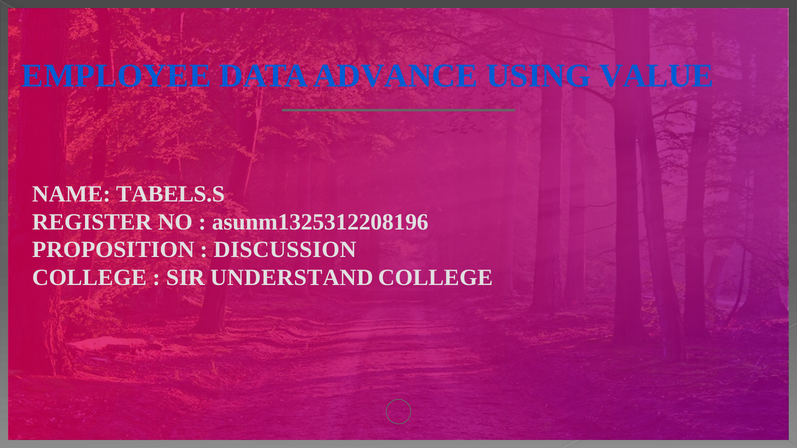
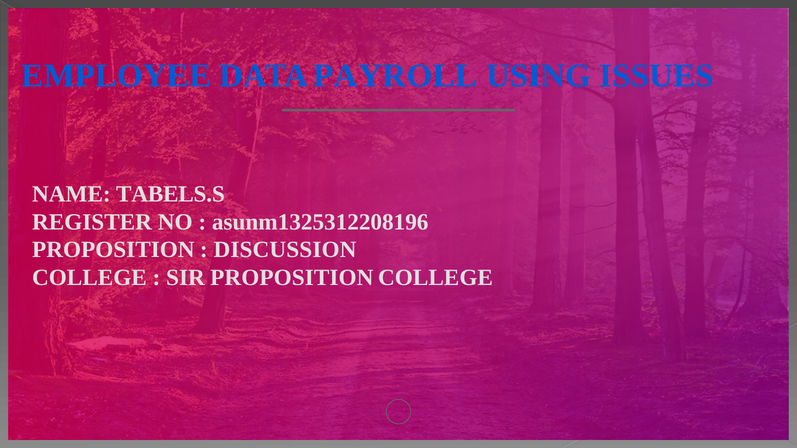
ADVANCE: ADVANCE -> PAYROLL
VALUE: VALUE -> ISSUES
SIR UNDERSTAND: UNDERSTAND -> PROPOSITION
